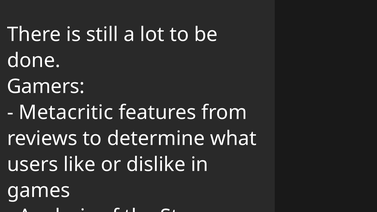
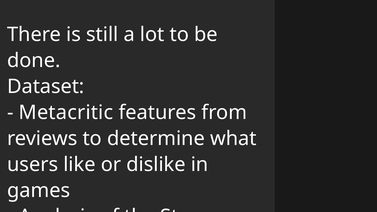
Gamers at (46, 87): Gamers -> Dataset
